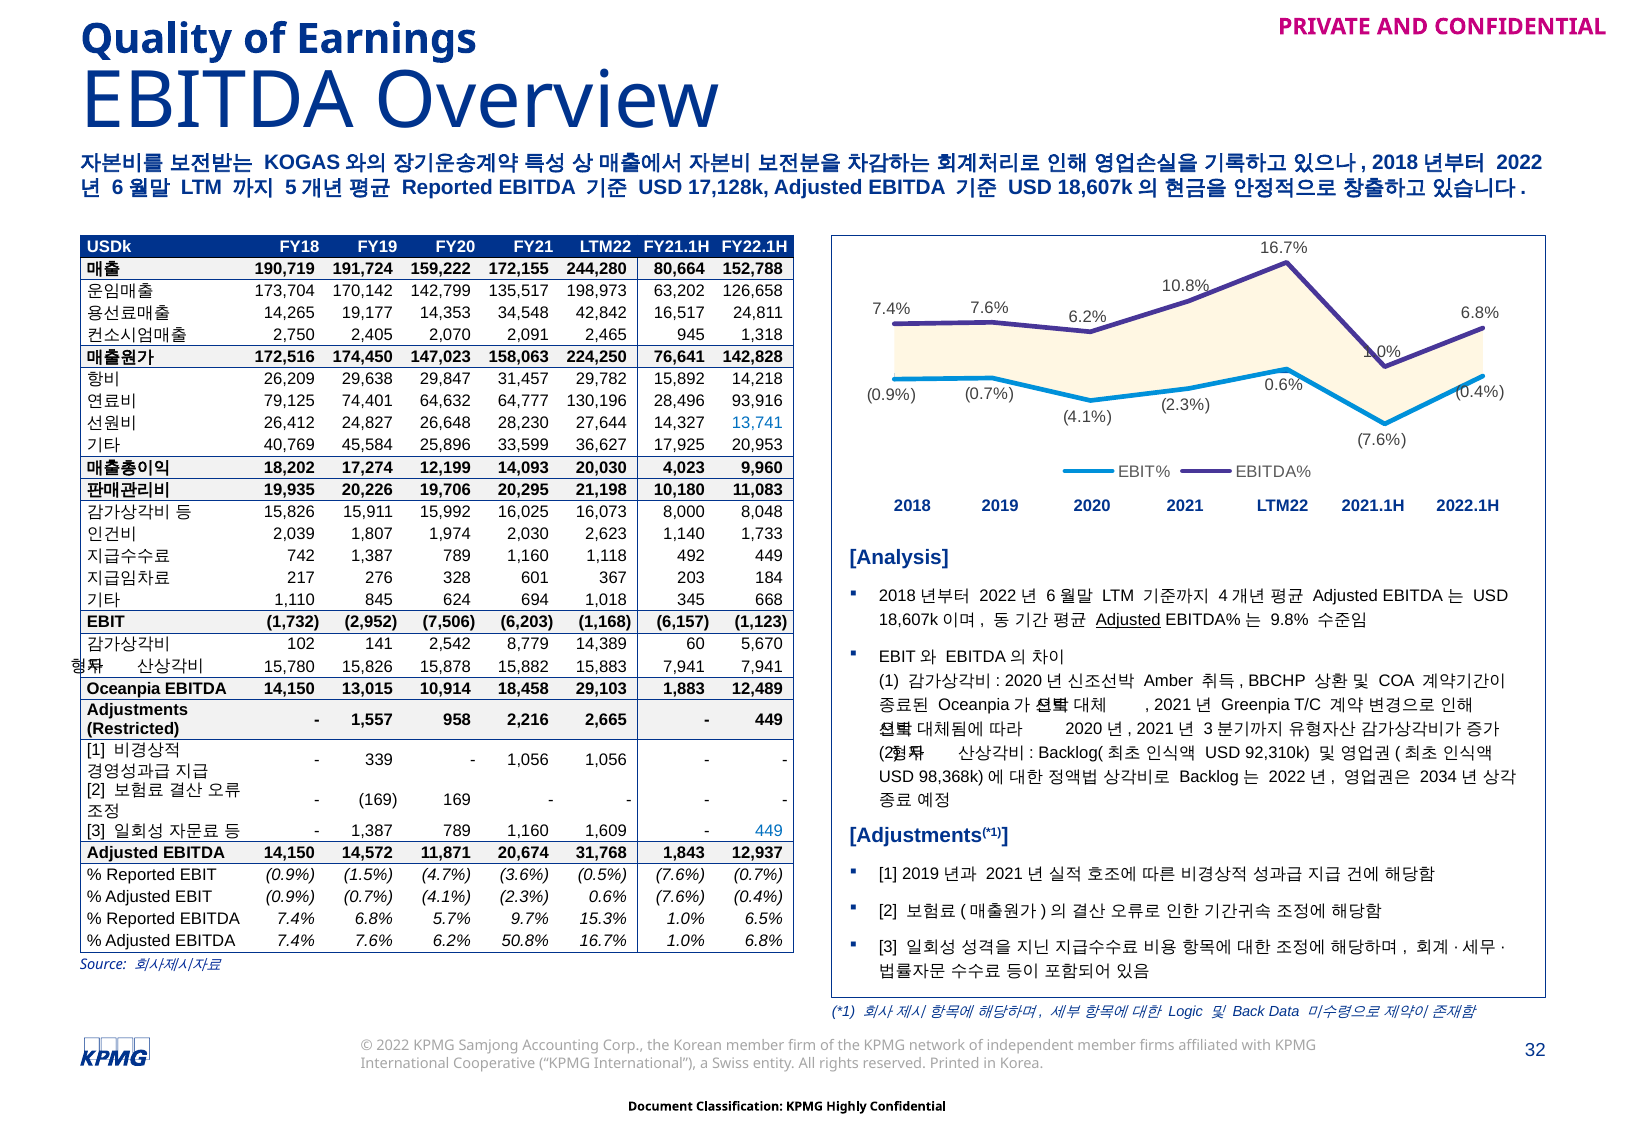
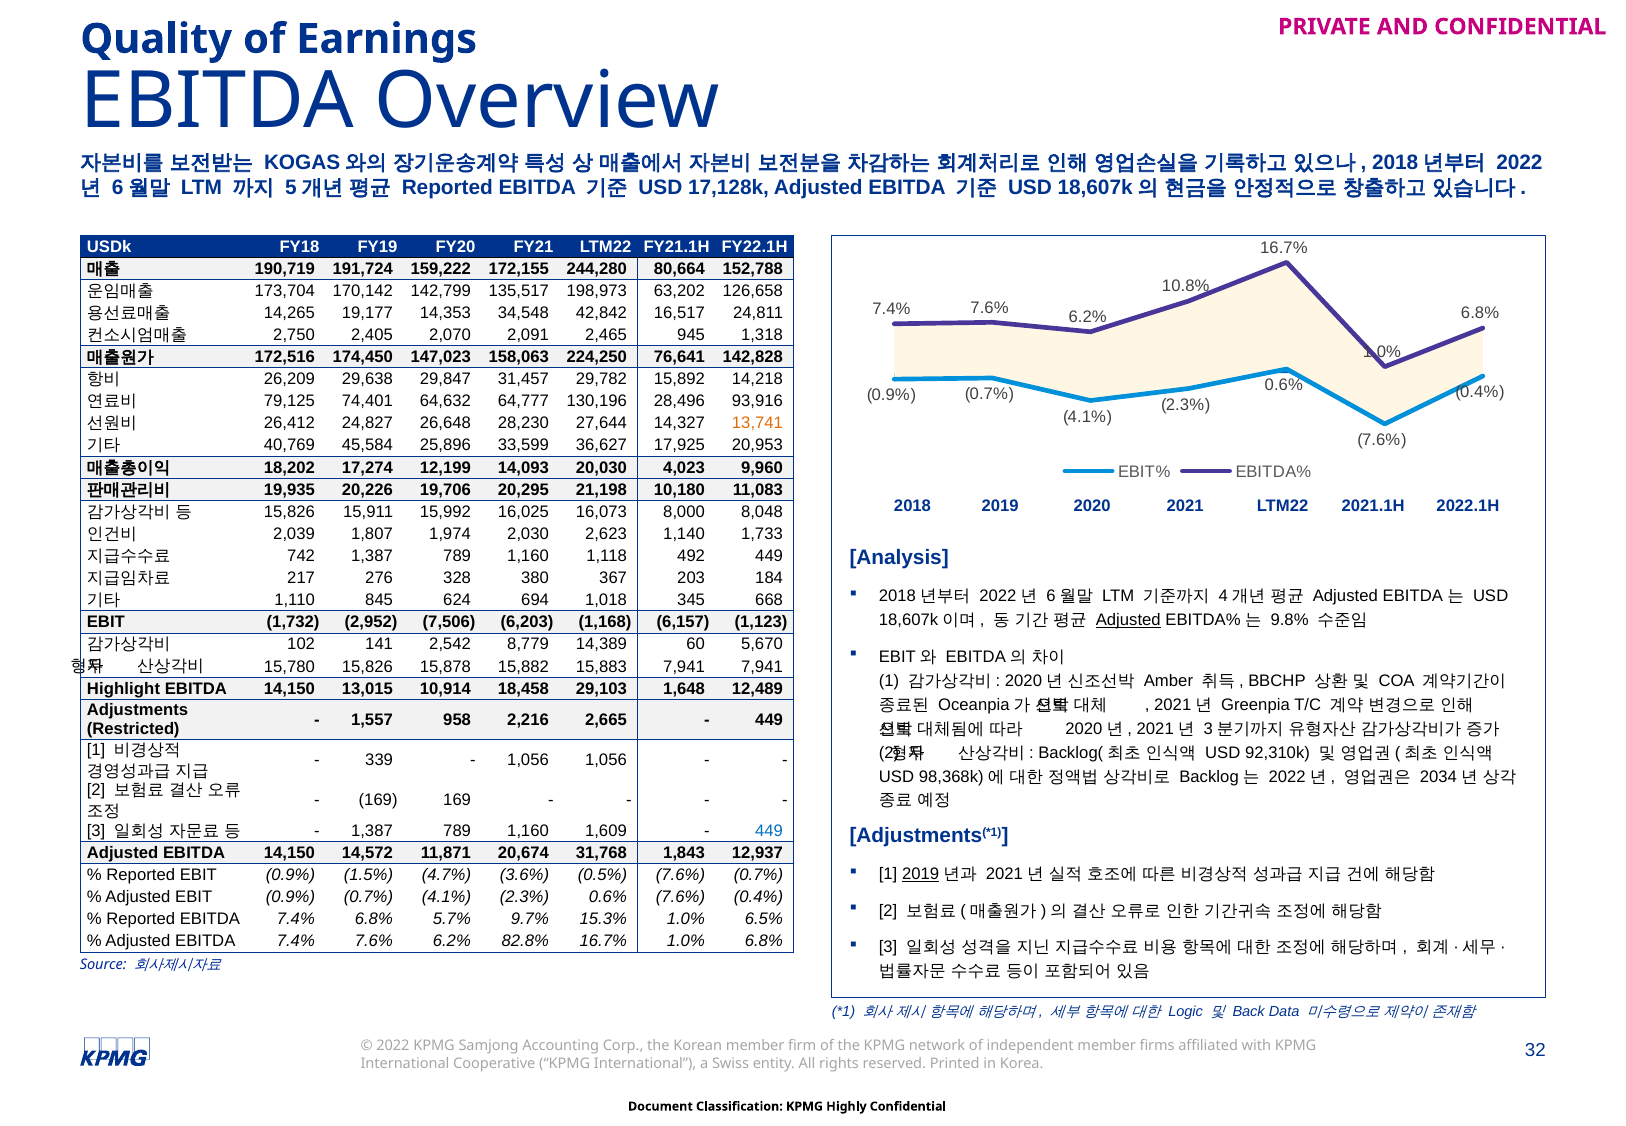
13,741 colour: blue -> orange
601: 601 -> 380
Oceanpia: Oceanpia -> Highlight
1,883: 1,883 -> 1,648
2019 at (921, 874) underline: none -> present
50.8%: 50.8% -> 82.8%
